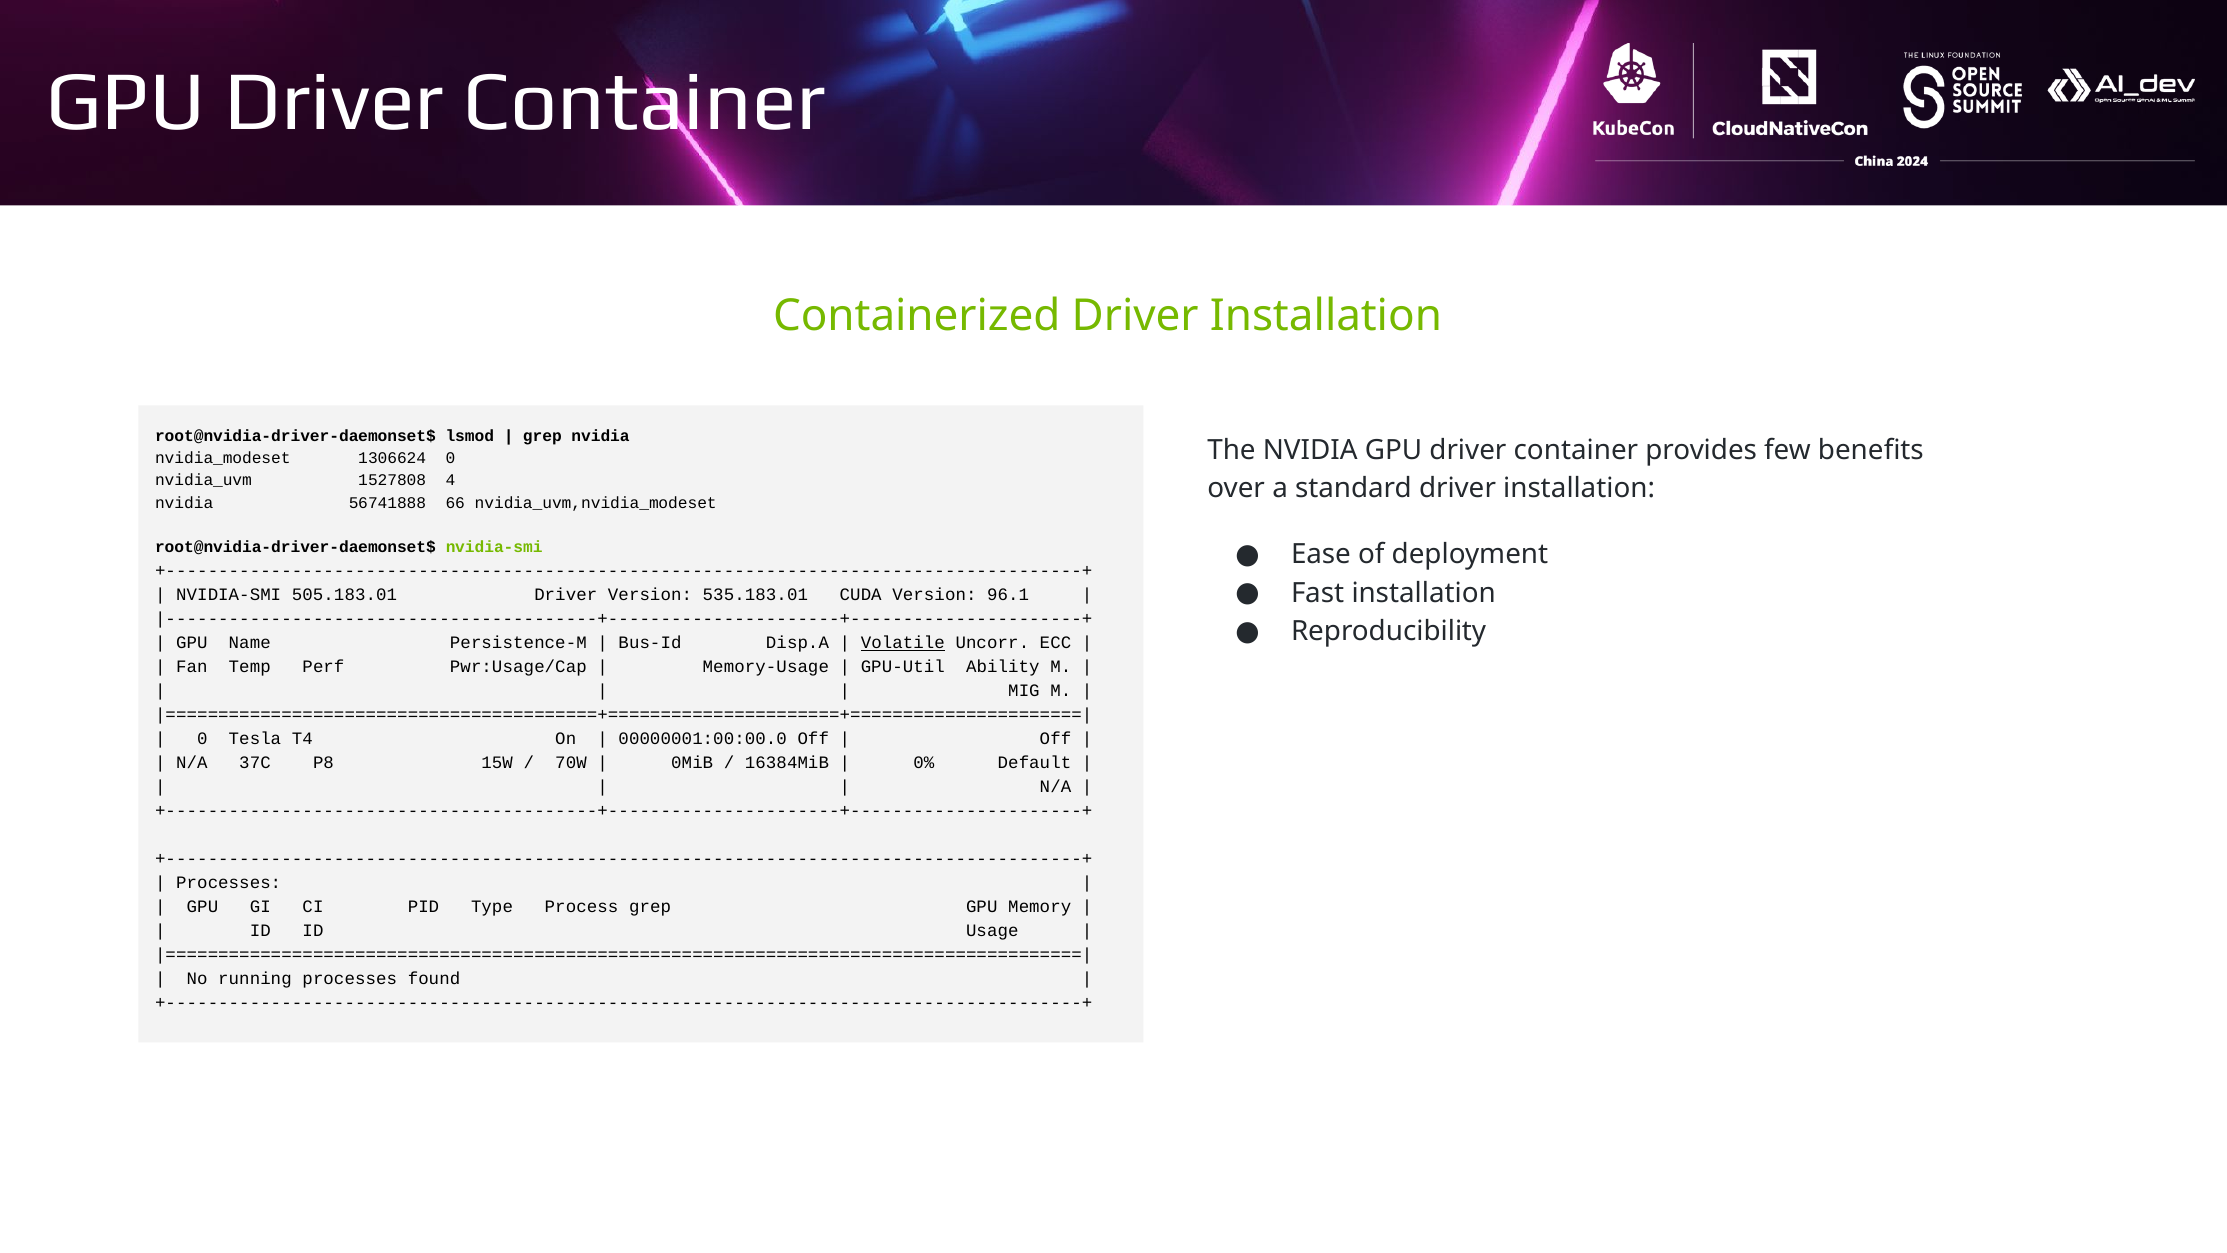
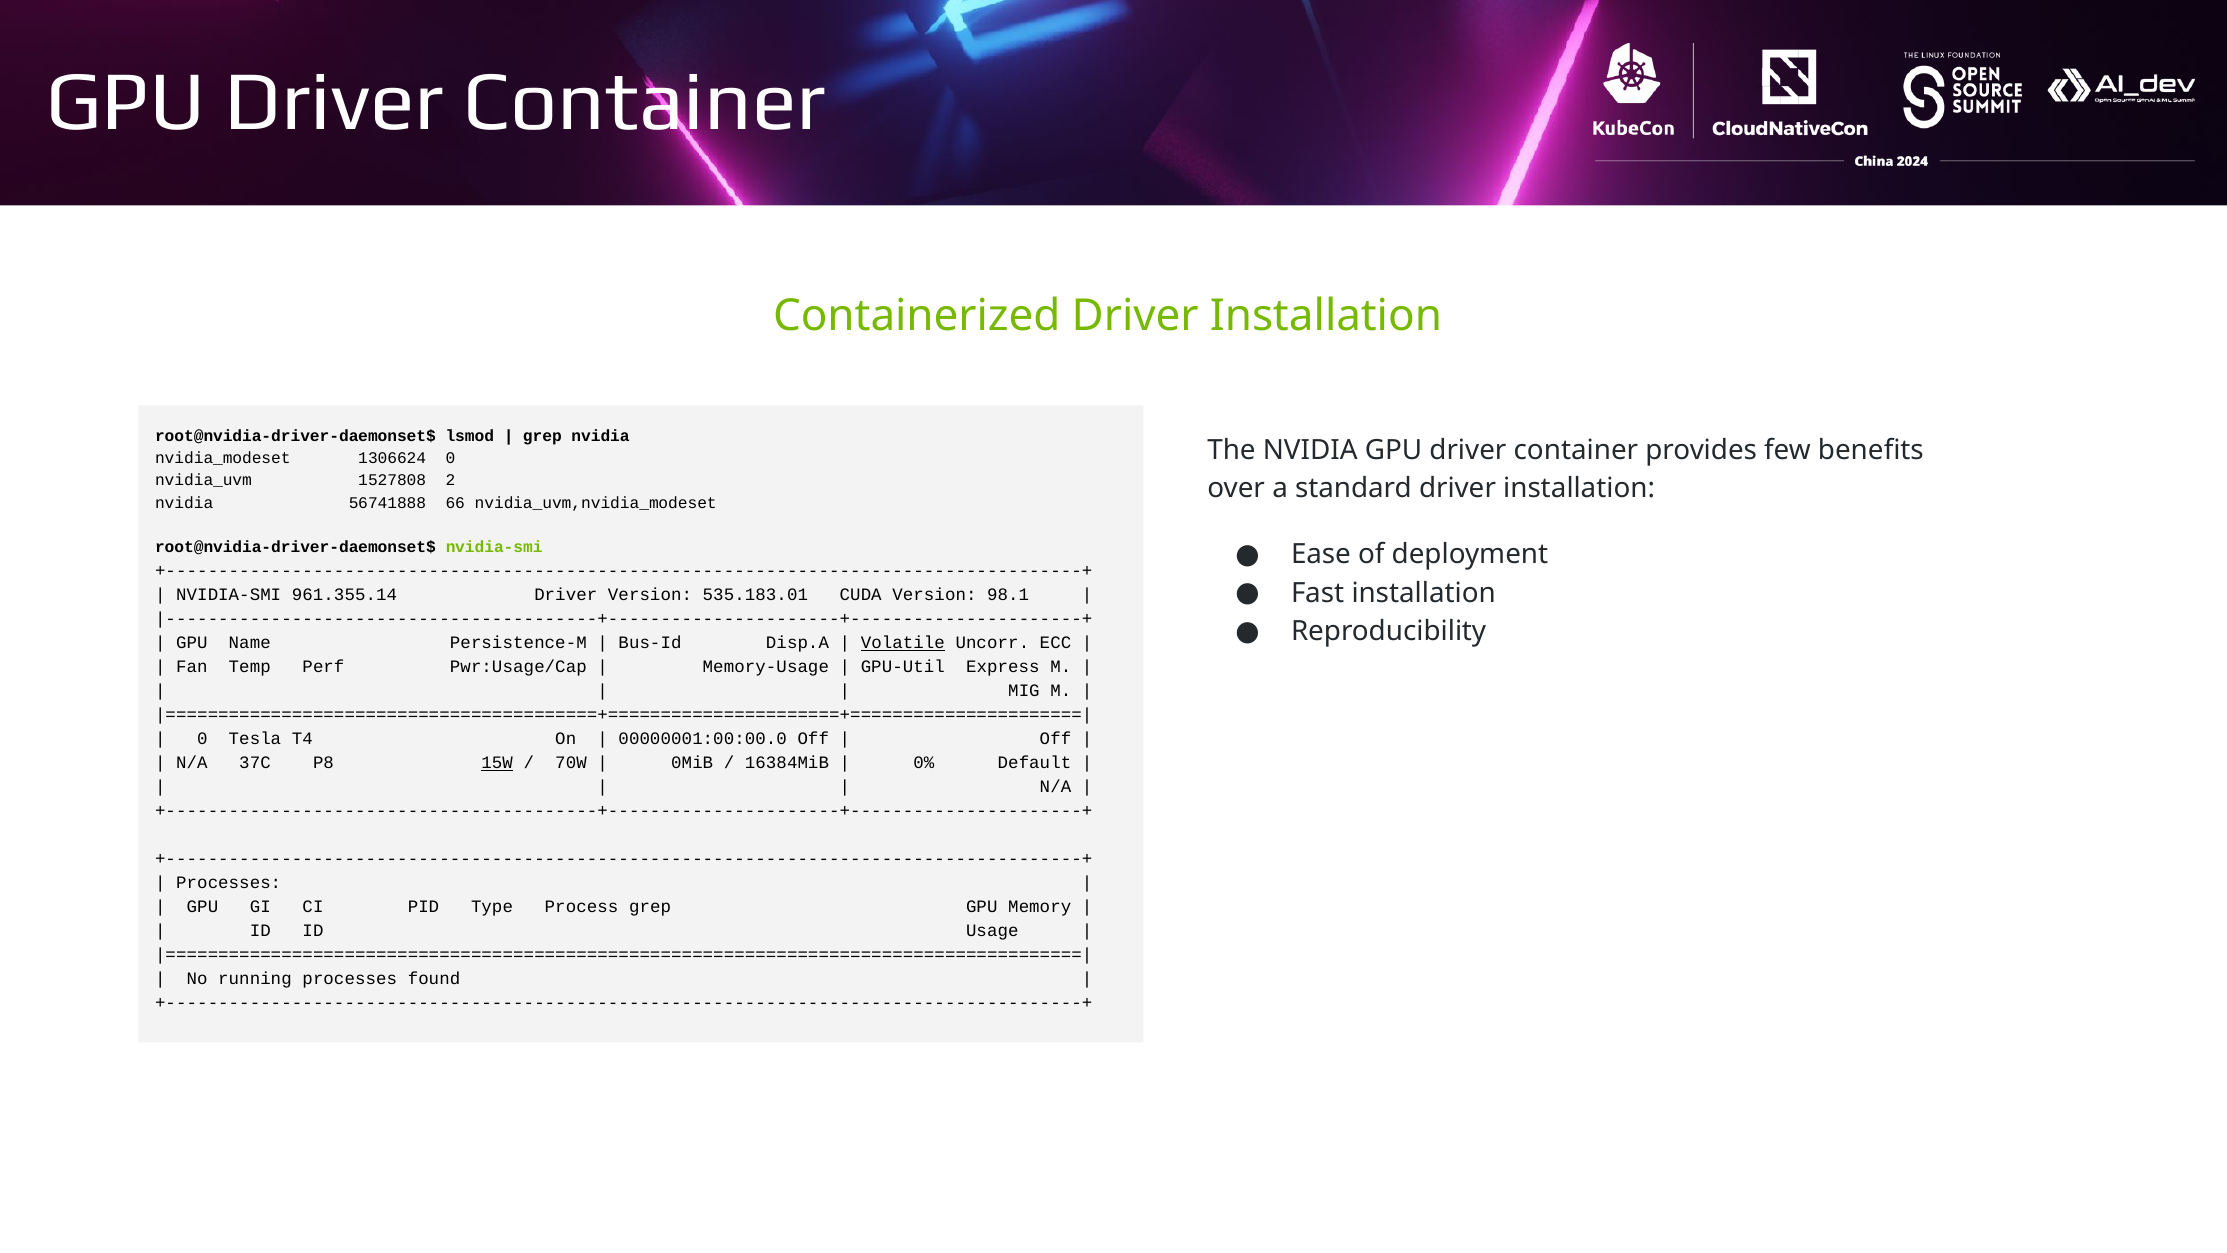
4: 4 -> 2
505.183.01: 505.183.01 -> 961.355.14
96.1: 96.1 -> 98.1
Ability: Ability -> Express
15W underline: none -> present
